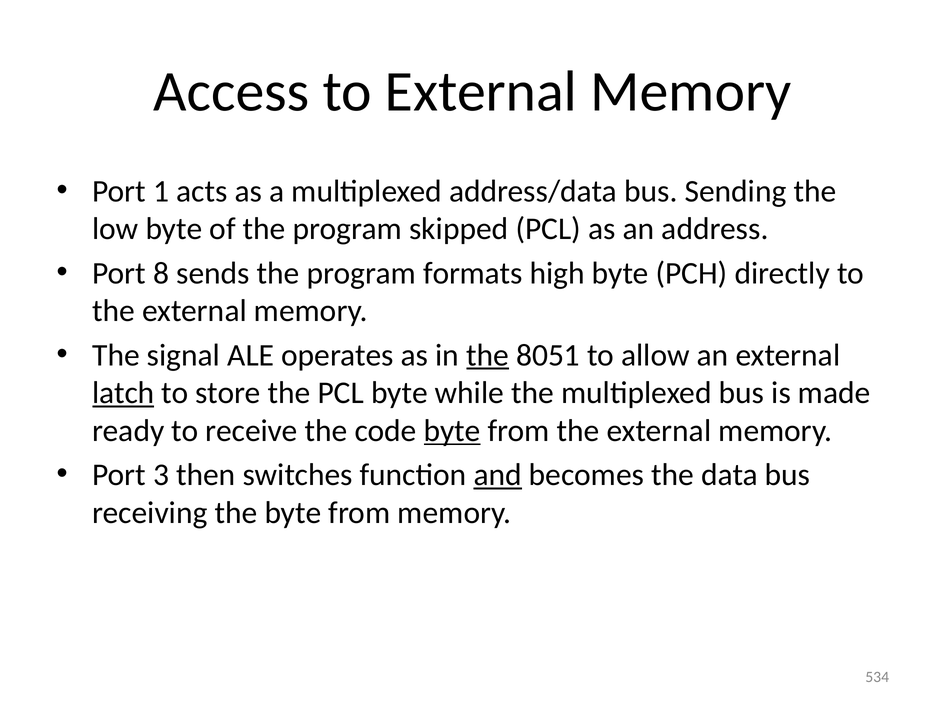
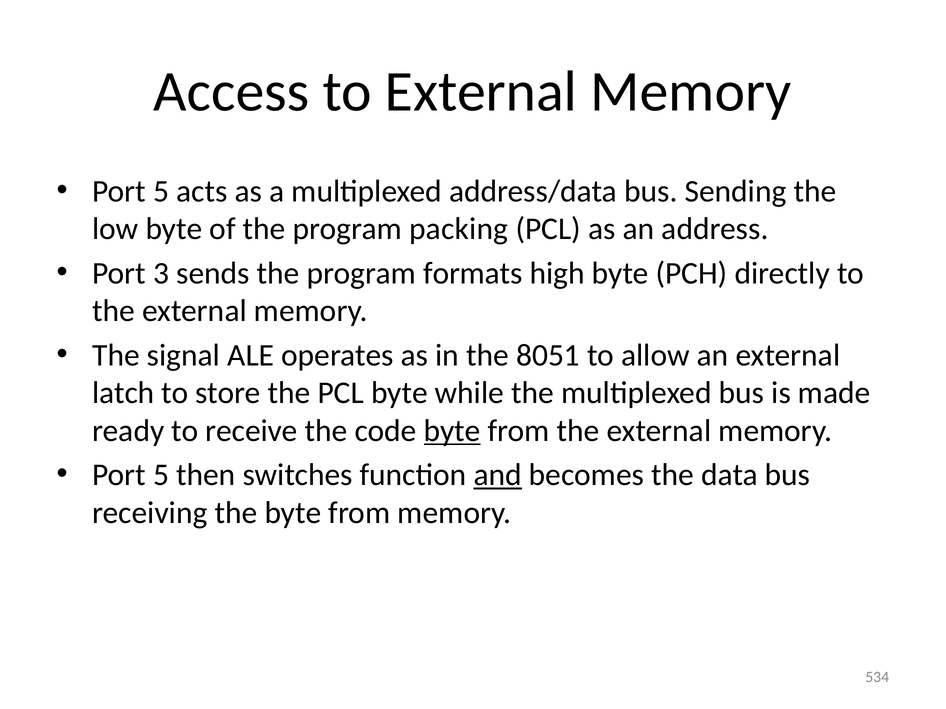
1 at (161, 191): 1 -> 5
skipped: skipped -> packing
8: 8 -> 3
the at (488, 355) underline: present -> none
latch underline: present -> none
3 at (161, 475): 3 -> 5
